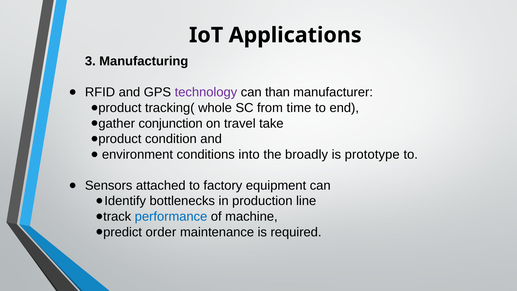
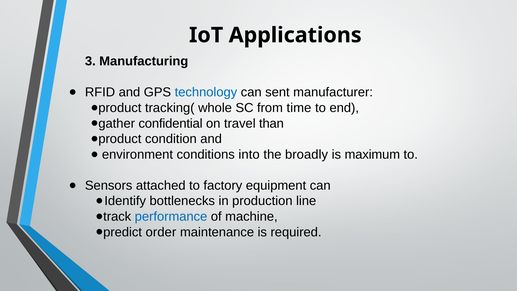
technology colour: purple -> blue
than: than -> sent
conjunction: conjunction -> confidential
take: take -> than
prototype: prototype -> maximum
